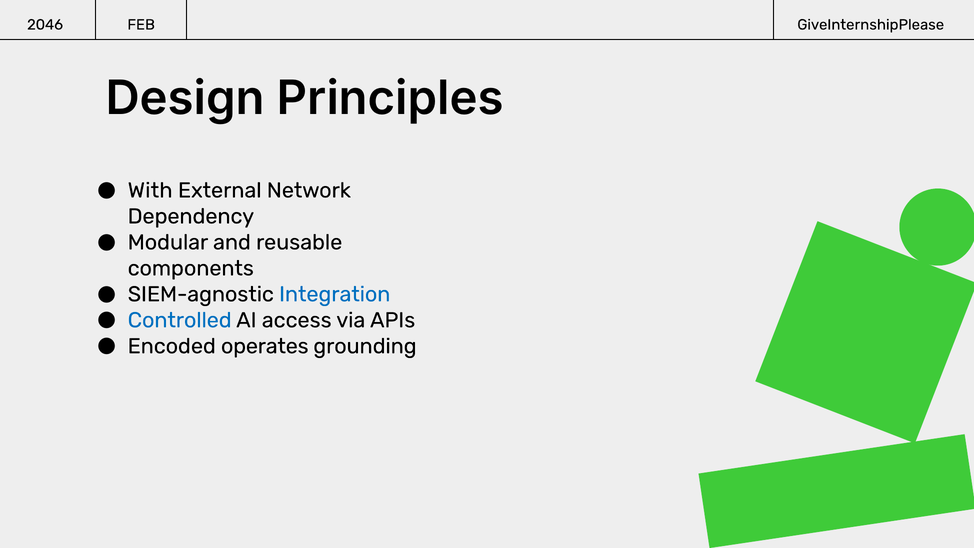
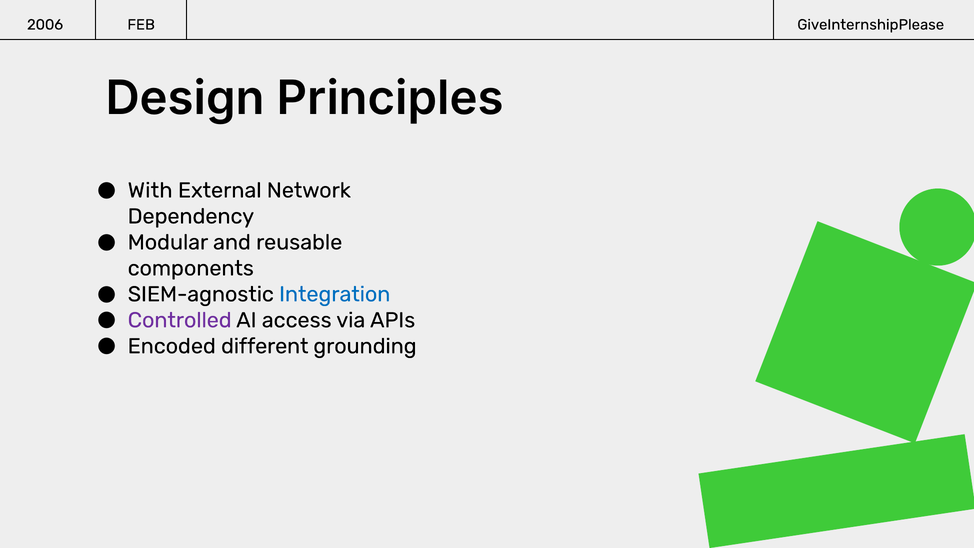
2046: 2046 -> 2006
Controlled colour: blue -> purple
operates: operates -> different
